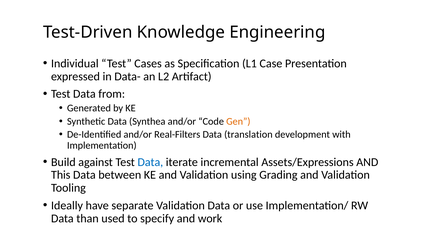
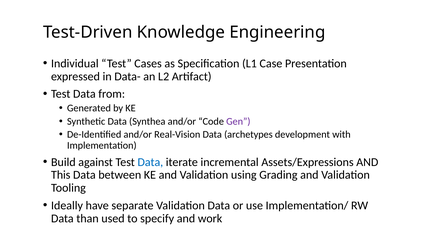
Gen colour: orange -> purple
Real-Filters: Real-Filters -> Real-Vision
translation: translation -> archetypes
